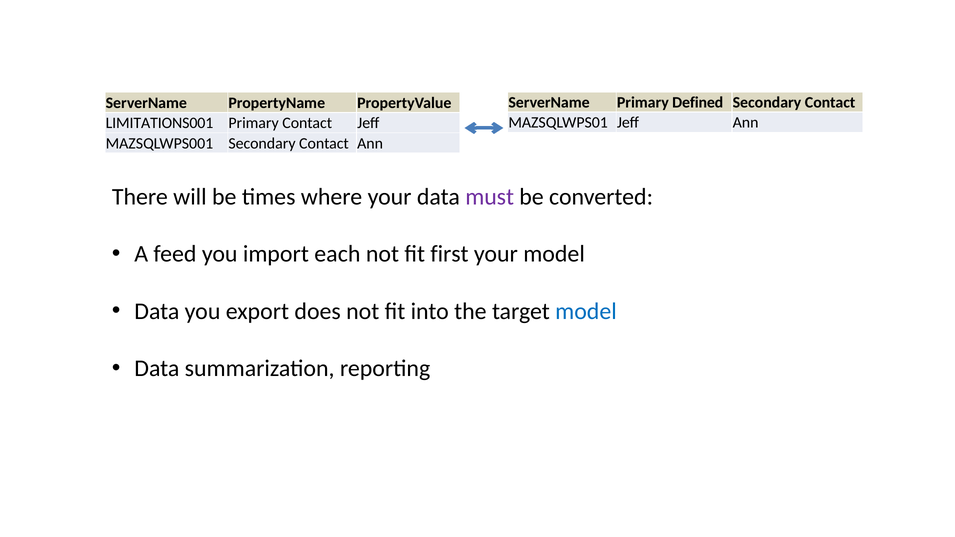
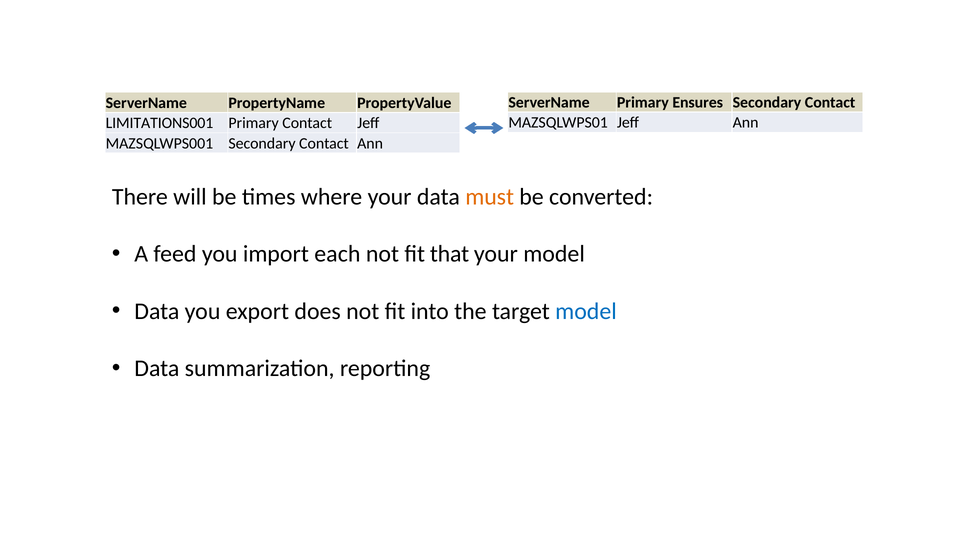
Defined: Defined -> Ensures
must colour: purple -> orange
first: first -> that
